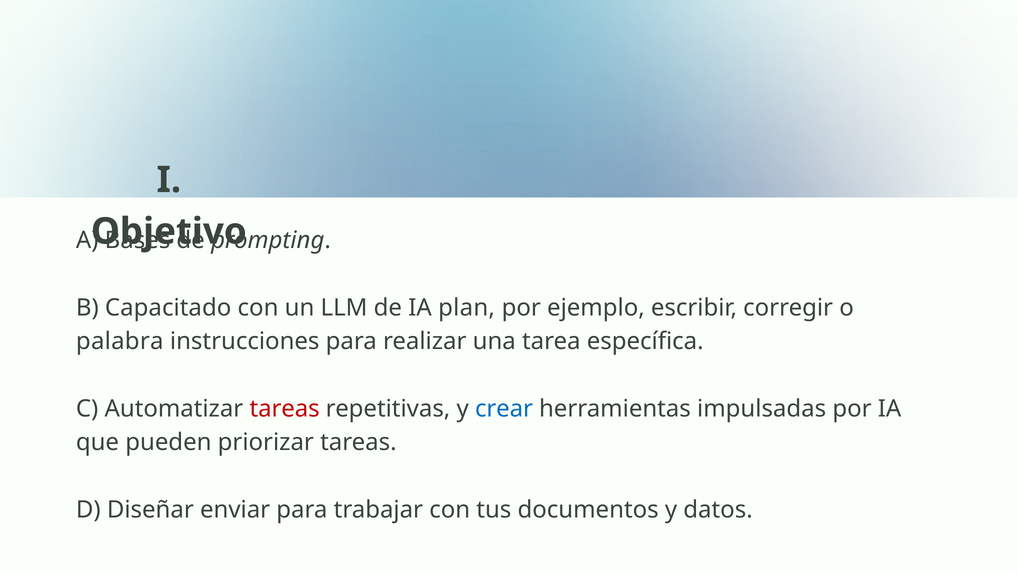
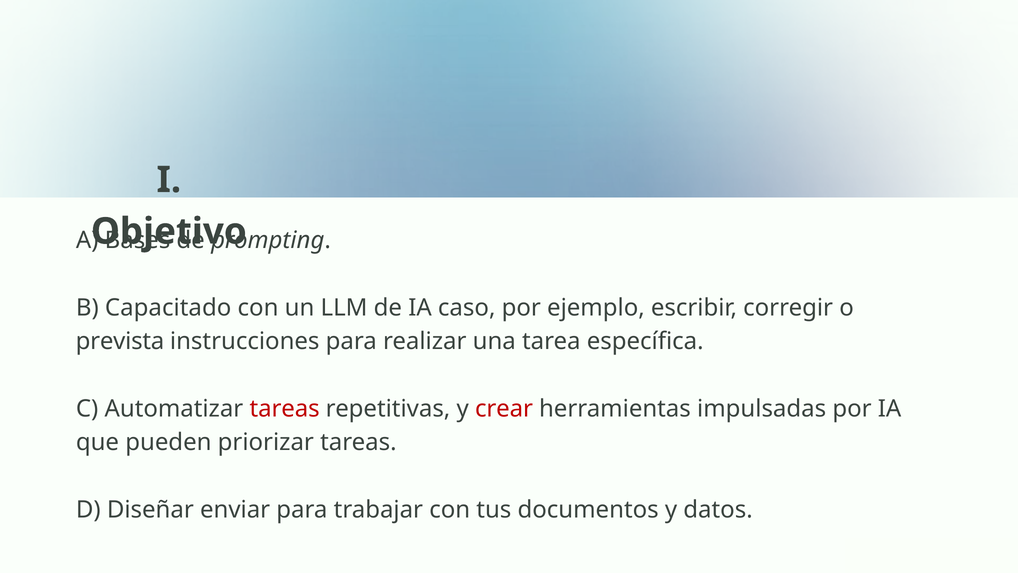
plan: plan -> caso
palabra: palabra -> prevista
crear colour: blue -> red
